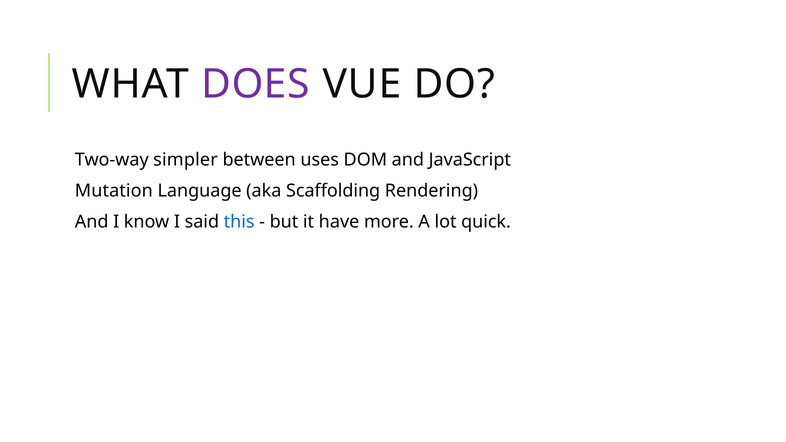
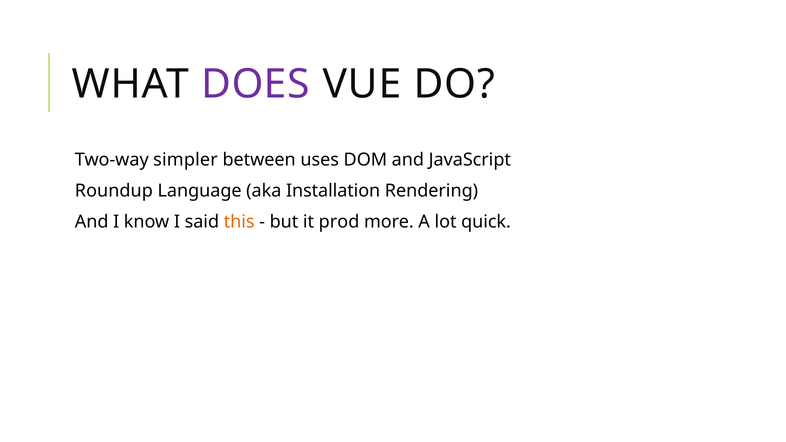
Mutation: Mutation -> Roundup
Scaffolding: Scaffolding -> Installation
this colour: blue -> orange
have: have -> prod
